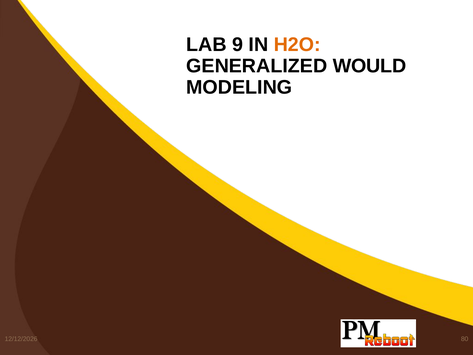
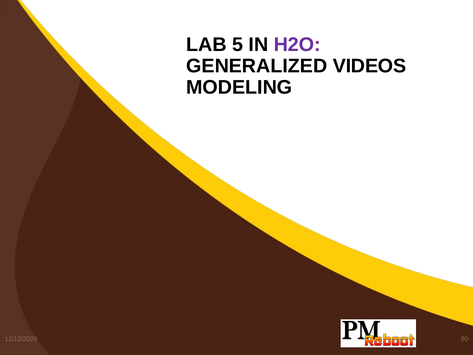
9: 9 -> 5
H2O colour: orange -> purple
WOULD: WOULD -> VIDEOS
